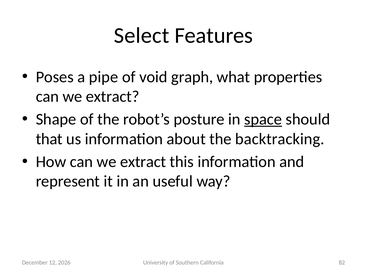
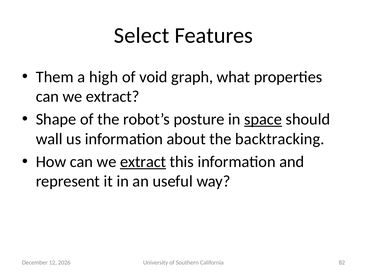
Poses: Poses -> Them
pipe: pipe -> high
that: that -> wall
extract at (143, 162) underline: none -> present
